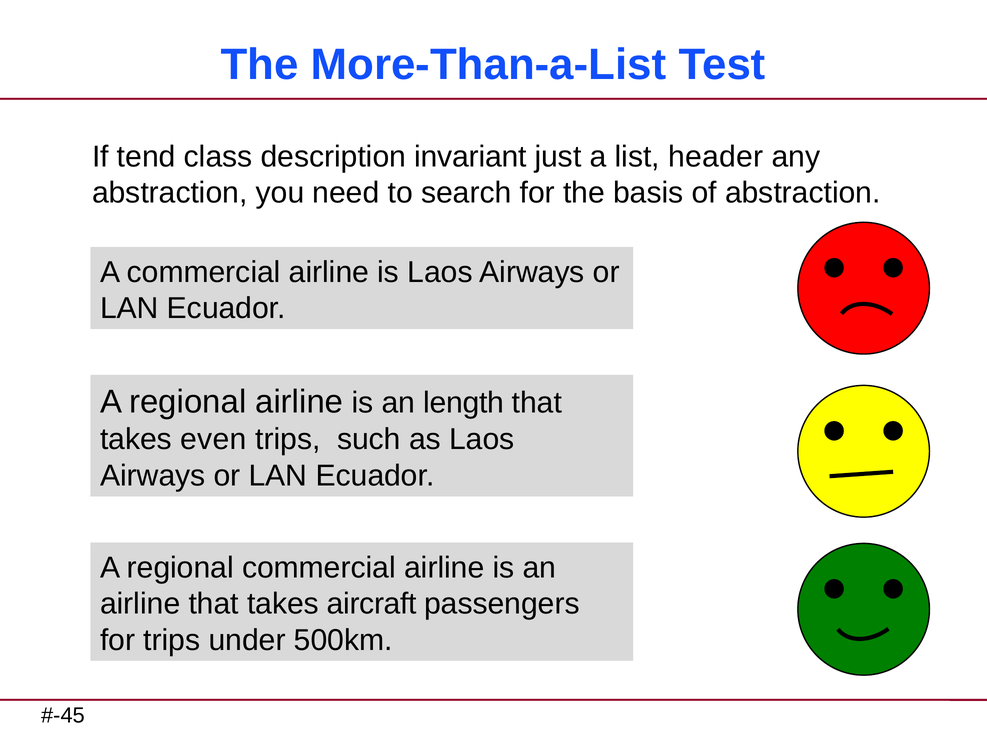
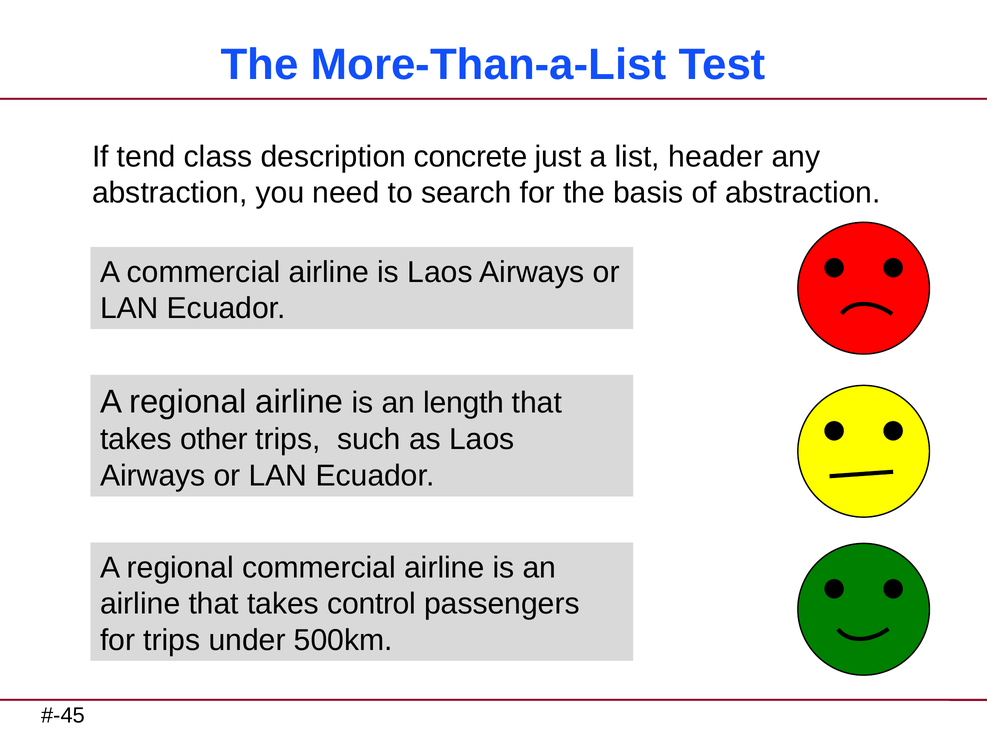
invariant: invariant -> concrete
even: even -> other
aircraft: aircraft -> control
